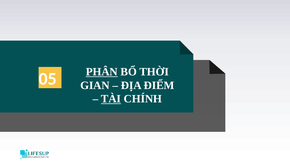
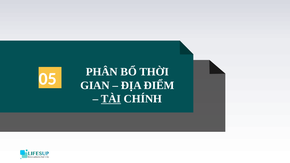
PHÂN underline: present -> none
